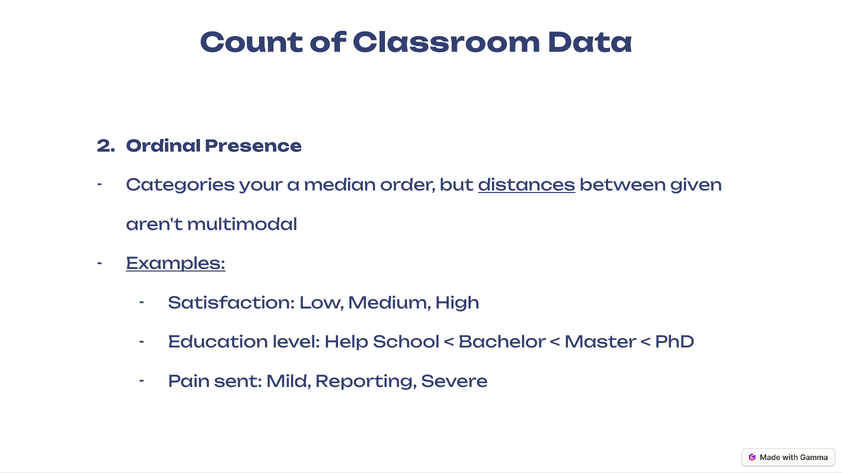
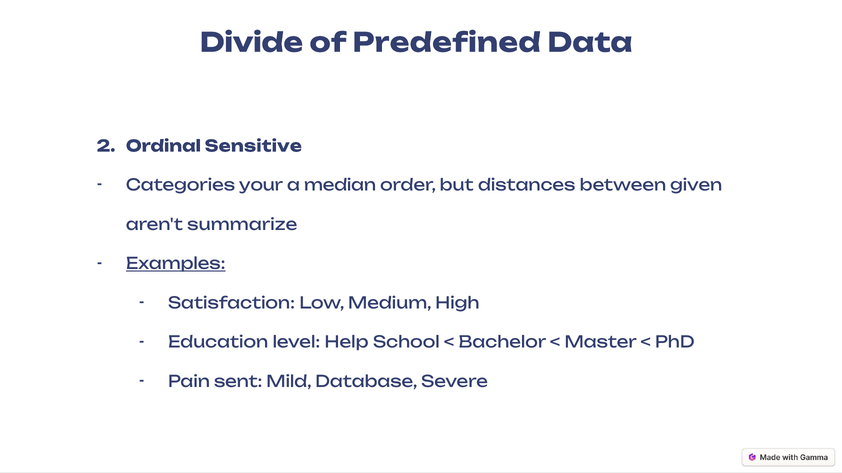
Count: Count -> Divide
Classroom: Classroom -> Predefined
Presence: Presence -> Sensitive
distances underline: present -> none
multimodal: multimodal -> summarize
Reporting: Reporting -> Database
